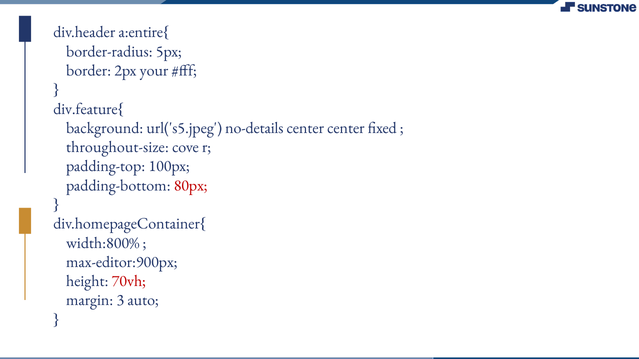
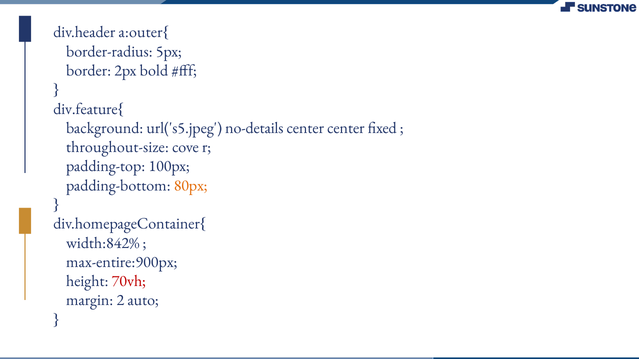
a:entire{: a:entire{ -> a:outer{
your: your -> bold
80px colour: red -> orange
width:800%: width:800% -> width:842%
max-editor:900px: max-editor:900px -> max-entire:900px
3: 3 -> 2
